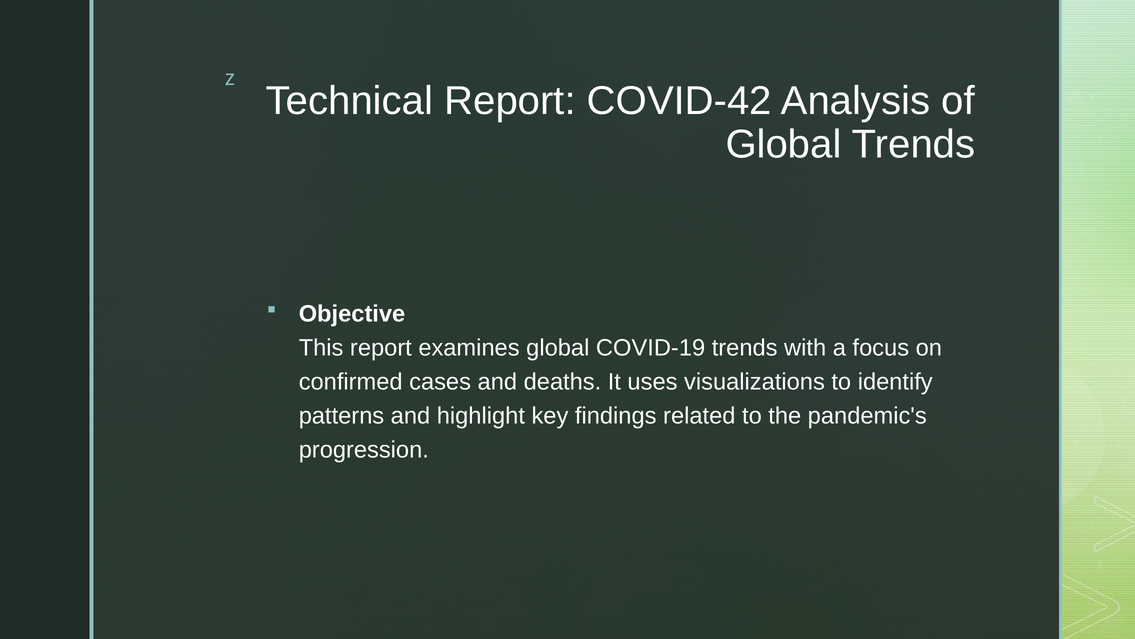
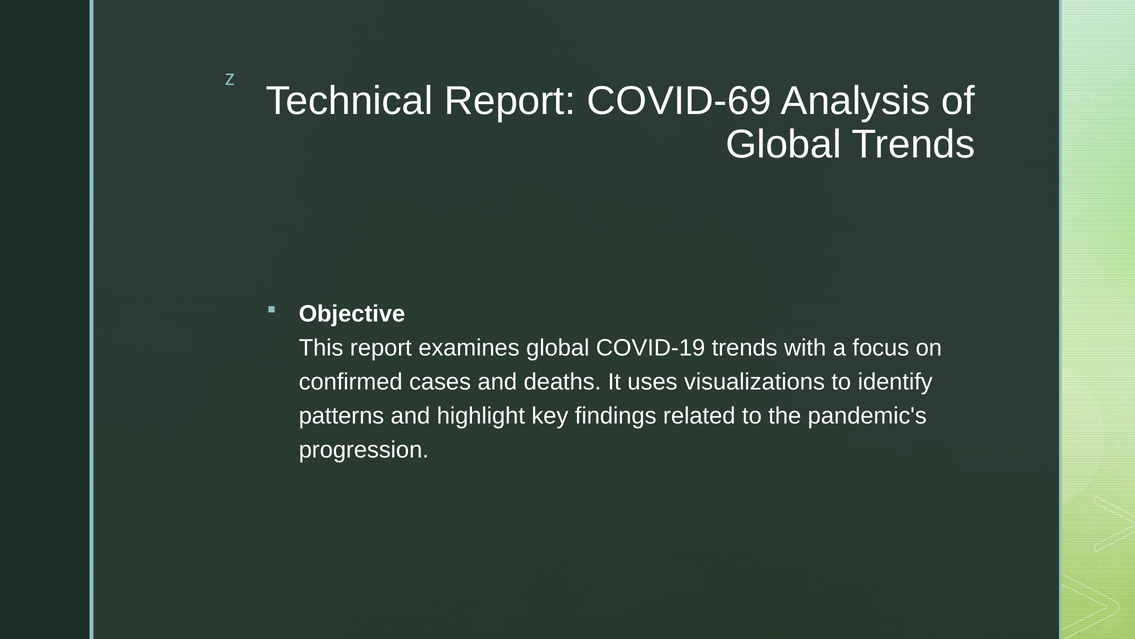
COVID-42: COVID-42 -> COVID-69
